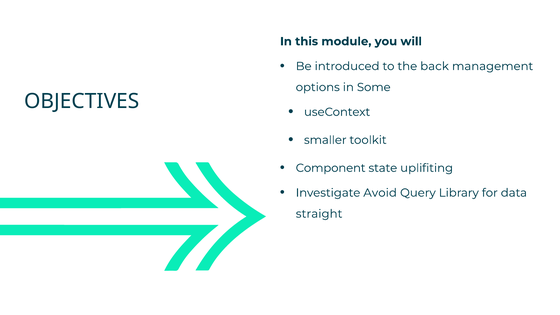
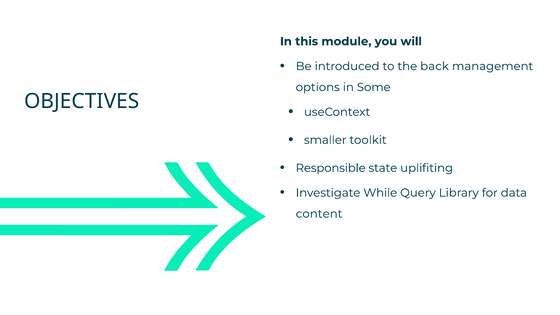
Component: Component -> Responsible
Avoid: Avoid -> While
straight: straight -> content
